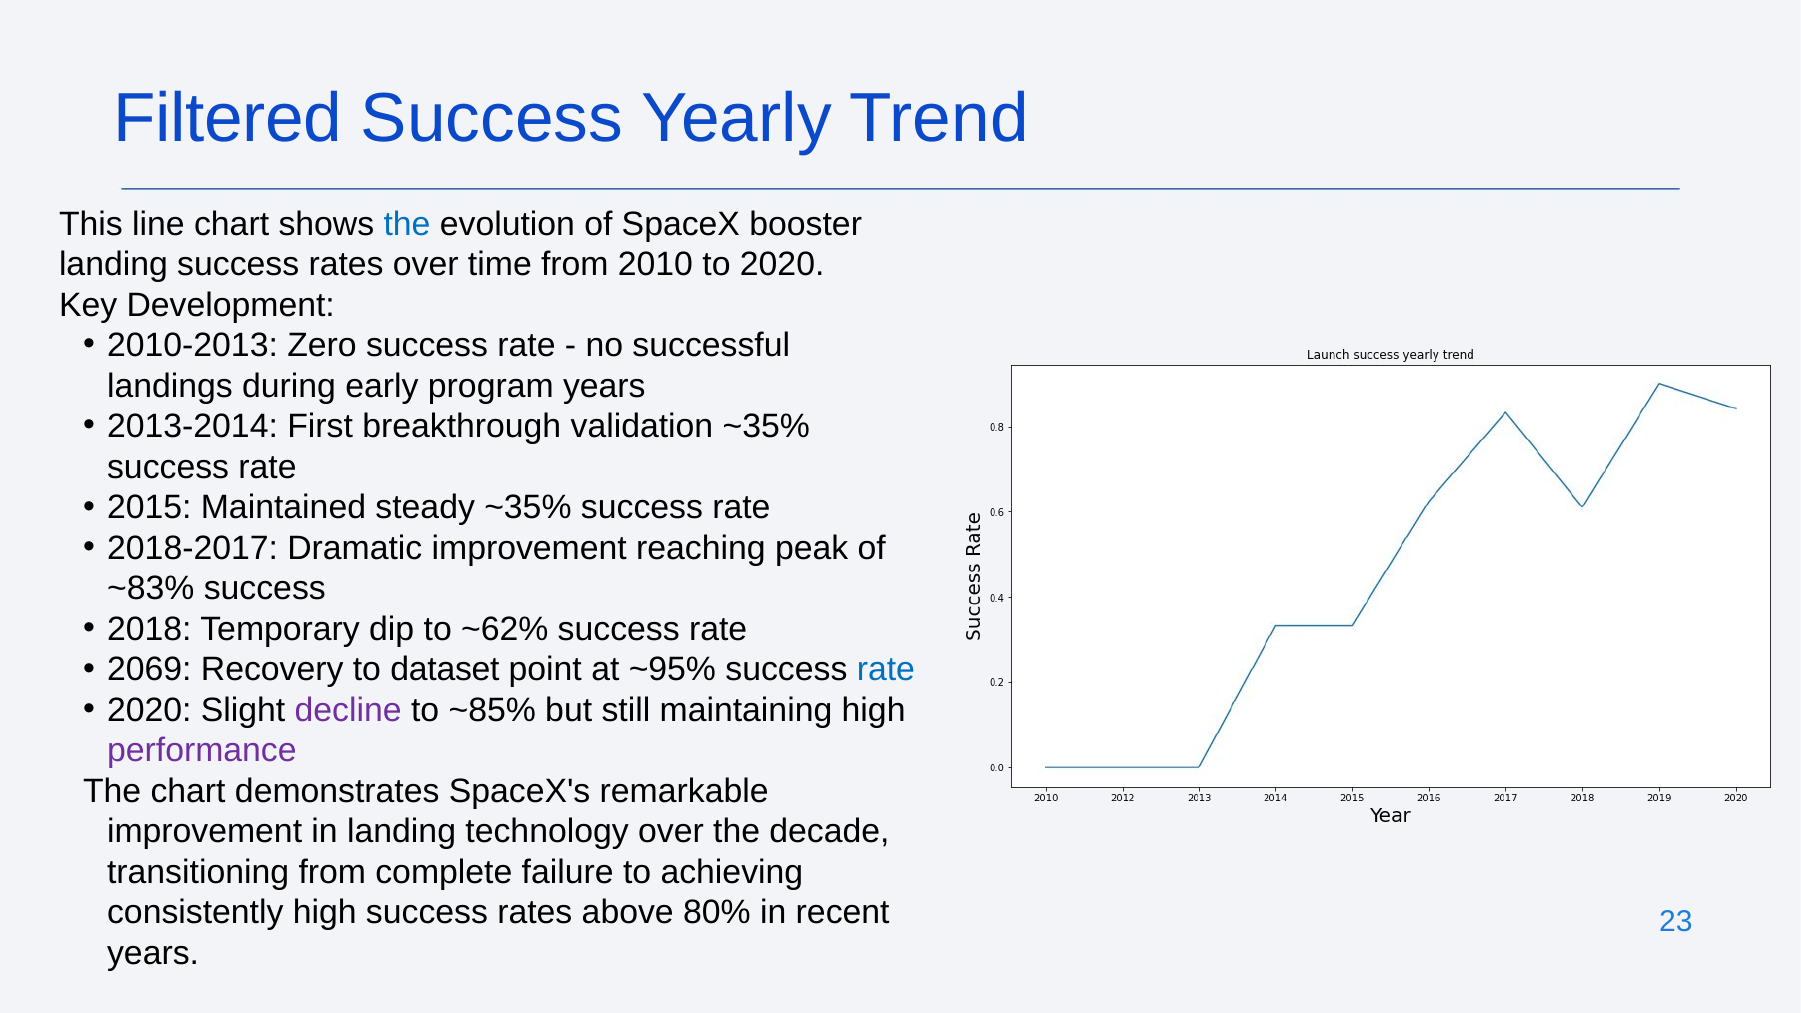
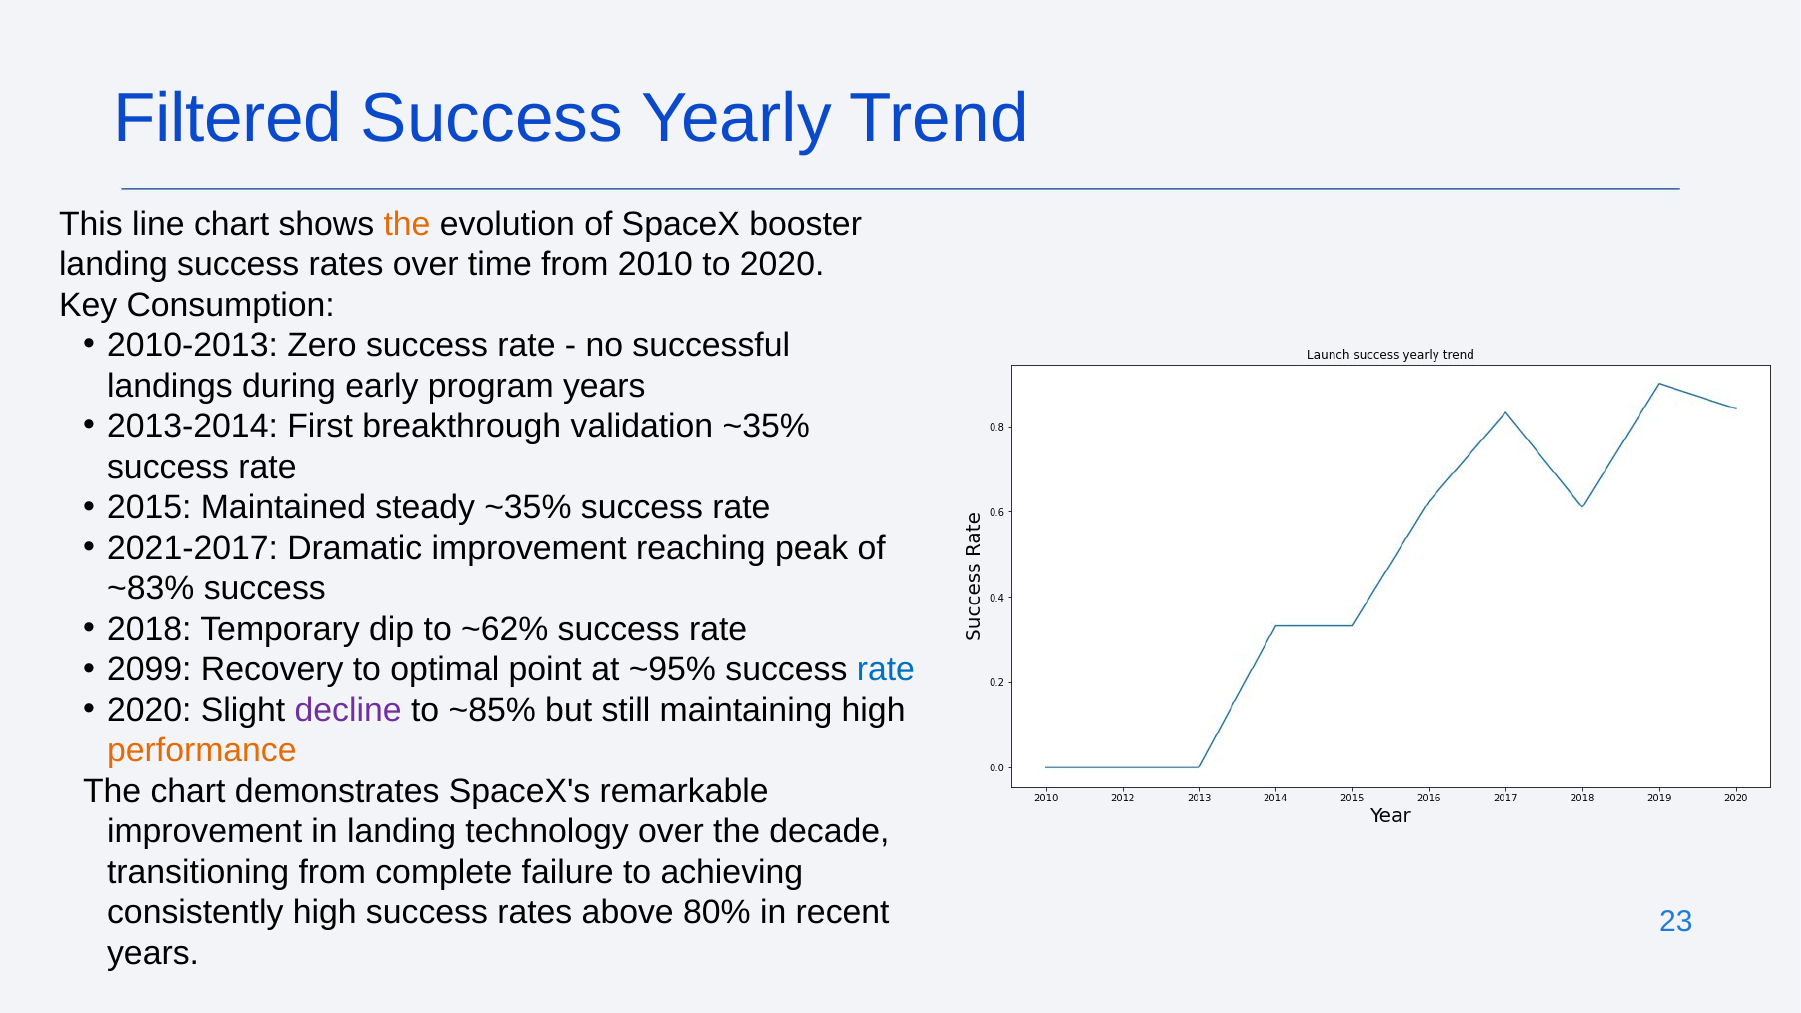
the at (407, 224) colour: blue -> orange
Development: Development -> Consumption
2018-2017: 2018-2017 -> 2021-2017
2069: 2069 -> 2099
dataset: dataset -> optimal
performance colour: purple -> orange
